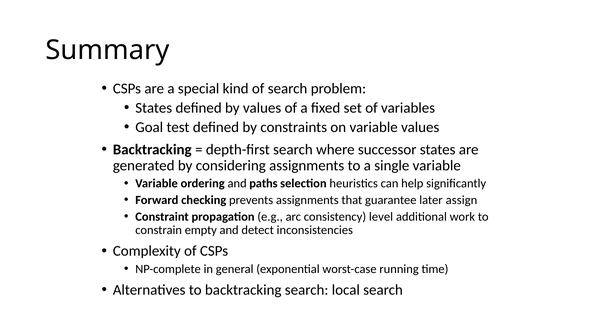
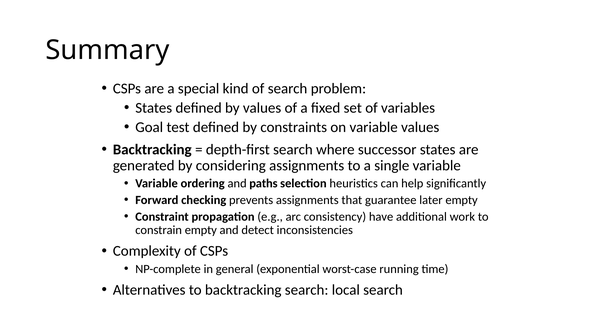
later assign: assign -> empty
level: level -> have
